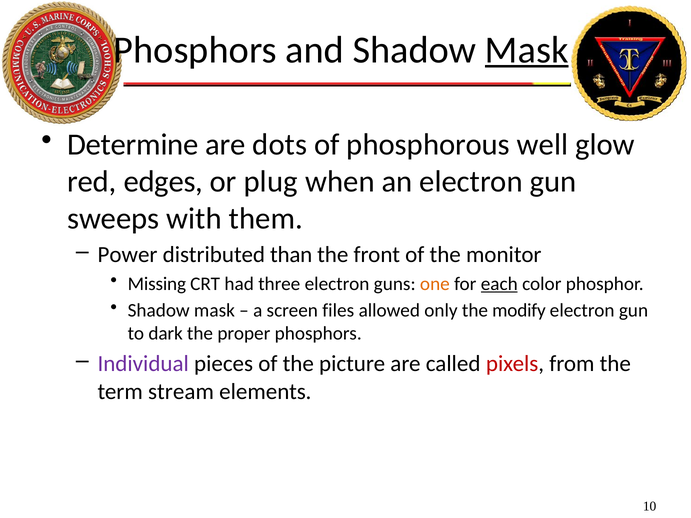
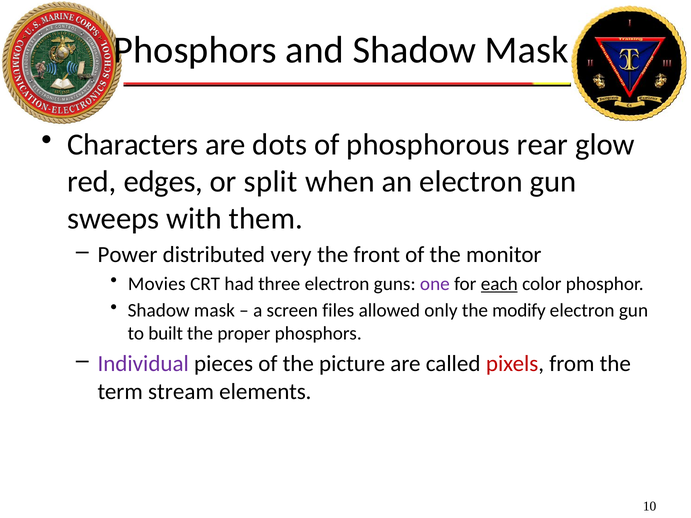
Mask at (527, 50) underline: present -> none
Determine: Determine -> Characters
well: well -> rear
plug: plug -> split
than: than -> very
Missing: Missing -> Movies
one colour: orange -> purple
dark: dark -> built
